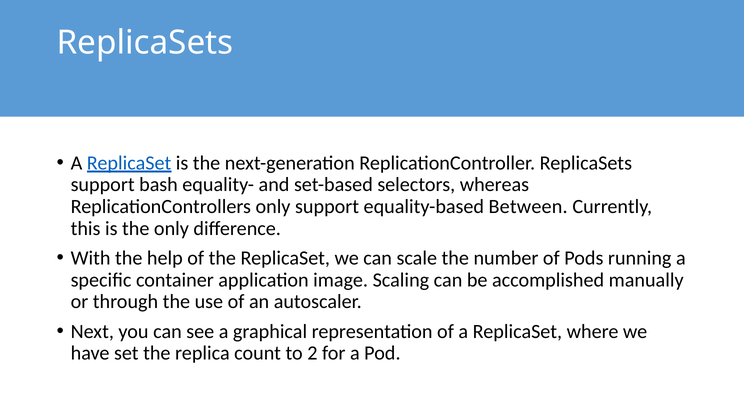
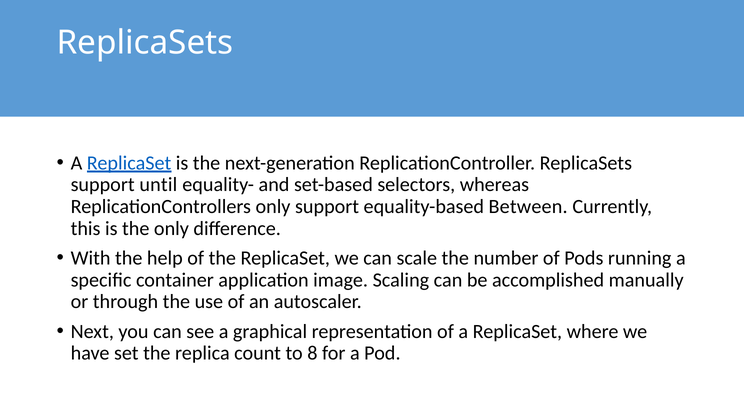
bash: bash -> until
2: 2 -> 8
